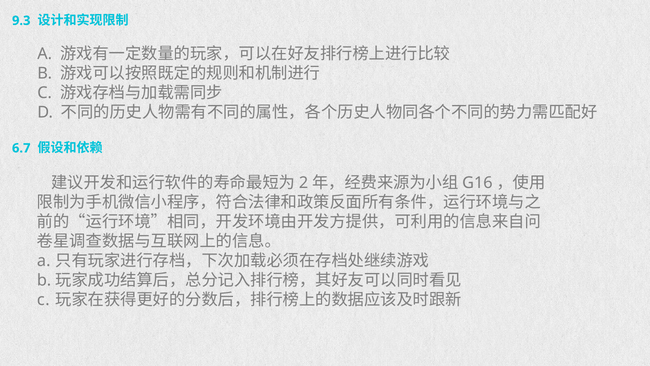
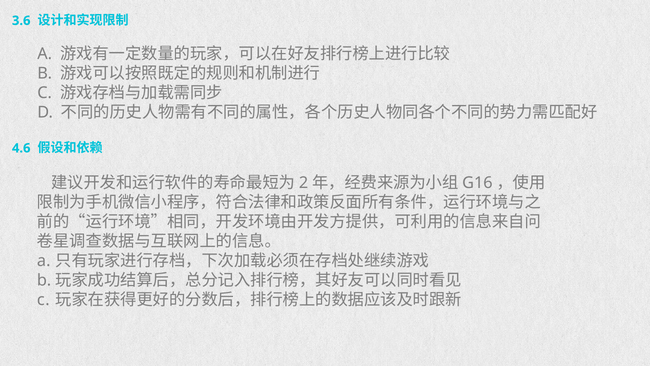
9.3: 9.3 -> 3.6
6.7: 6.7 -> 4.6
